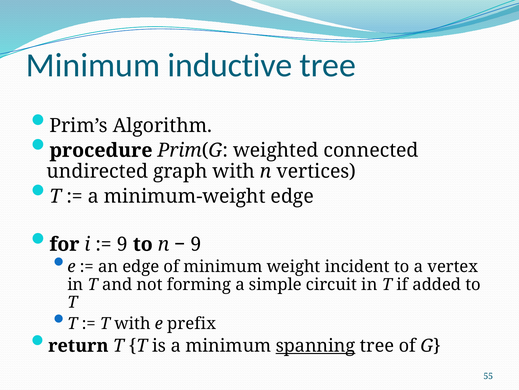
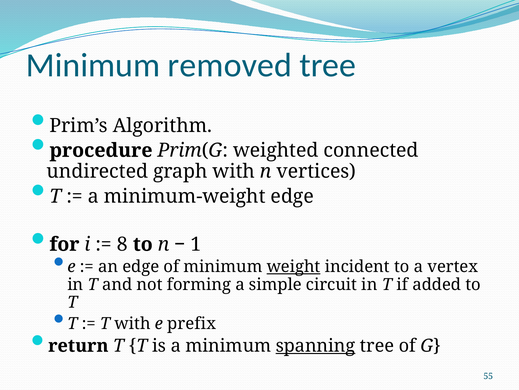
inductive: inductive -> removed
9 at (122, 244): 9 -> 8
9 at (196, 244): 9 -> 1
weight underline: none -> present
